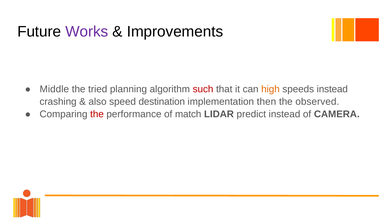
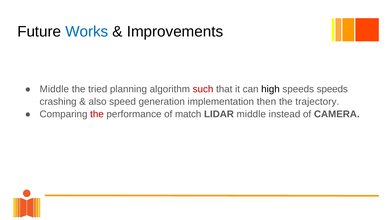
Works colour: purple -> blue
high colour: orange -> black
speeds instead: instead -> speeds
destination: destination -> generation
observed: observed -> trajectory
LIDAR predict: predict -> middle
